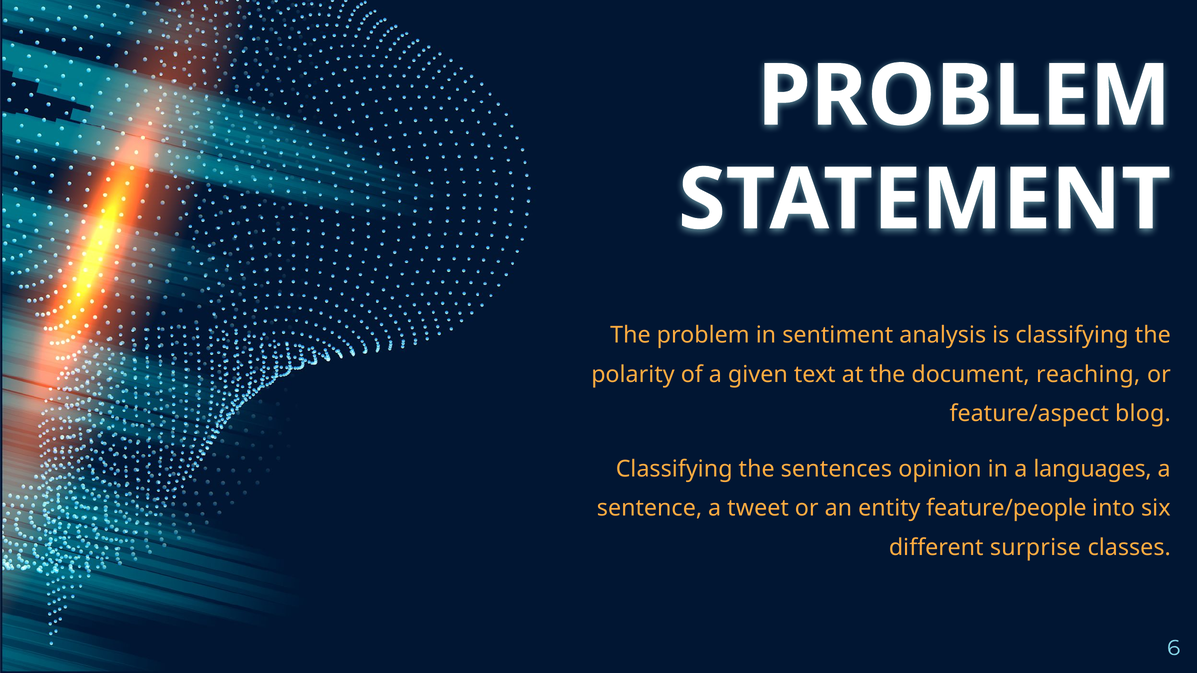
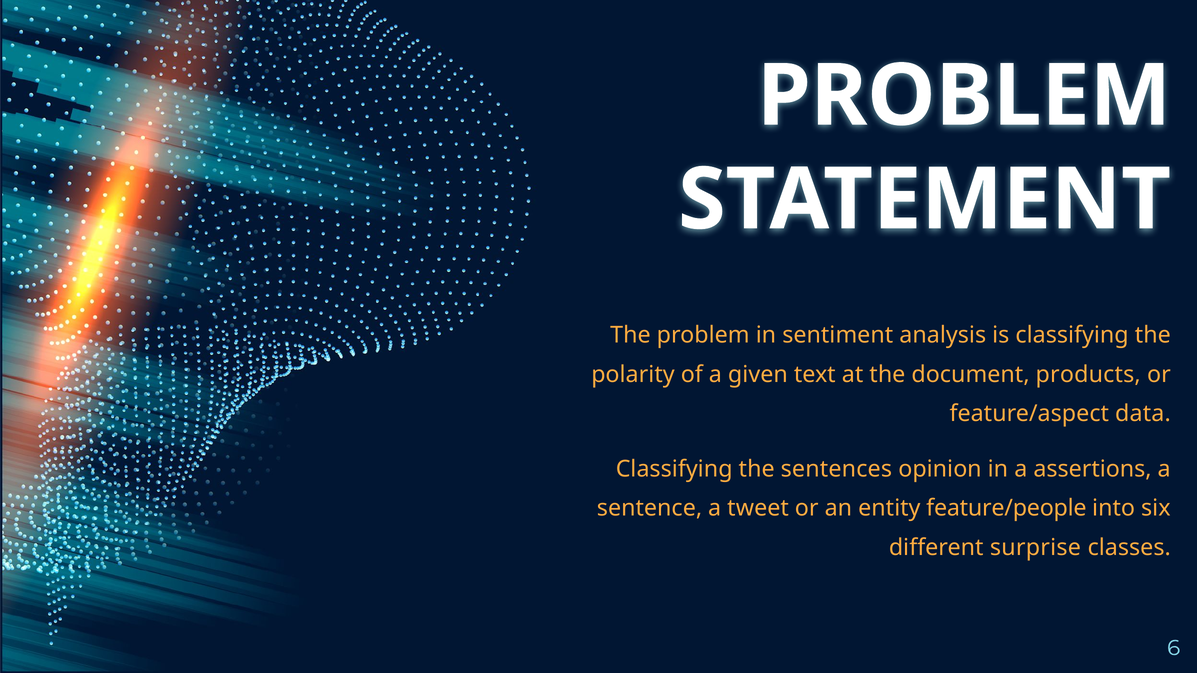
reaching: reaching -> products
blog: blog -> data
languages: languages -> assertions
